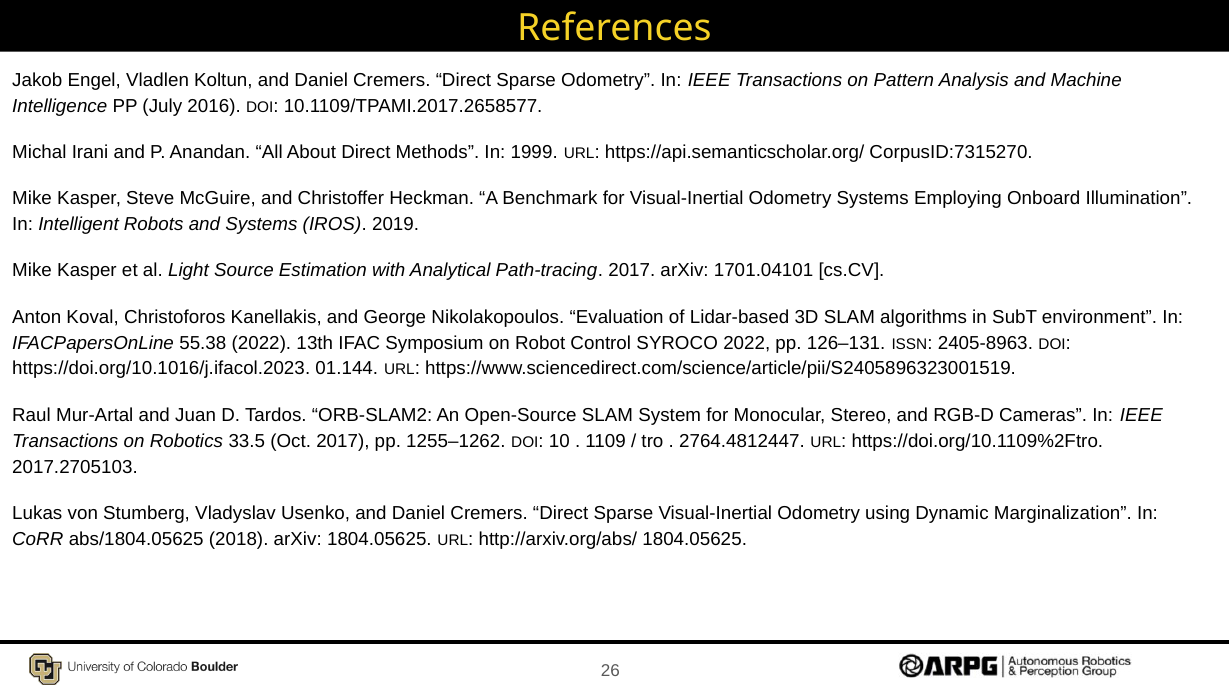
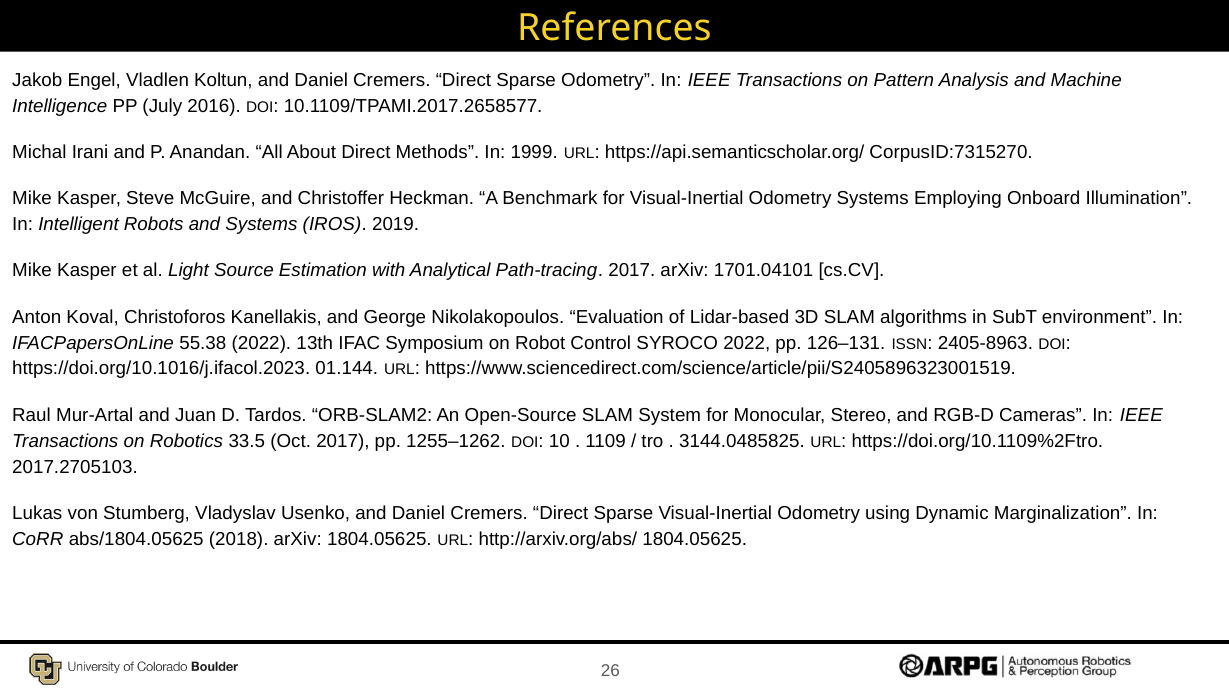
2764.4812447: 2764.4812447 -> 3144.0485825
